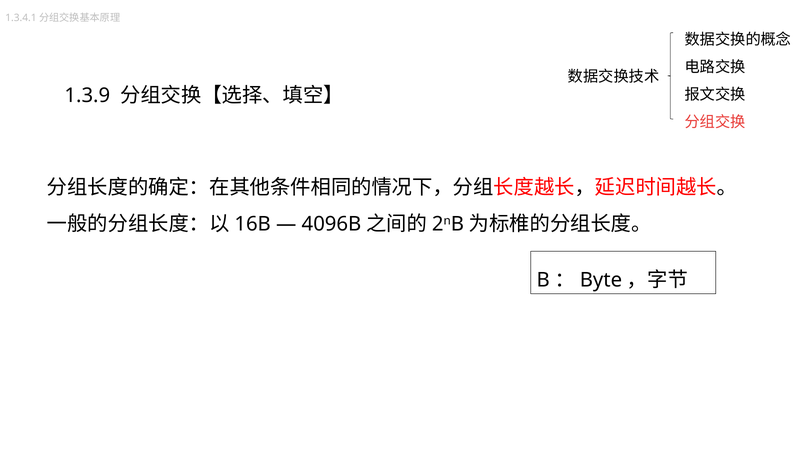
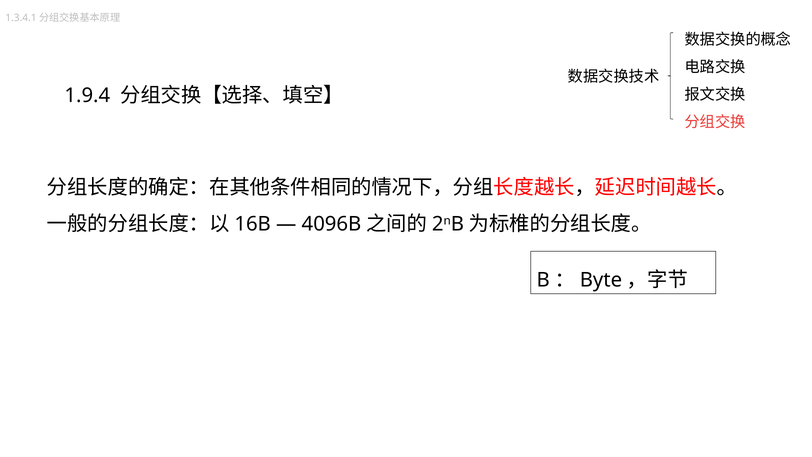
1.3.9: 1.3.9 -> 1.9.4
